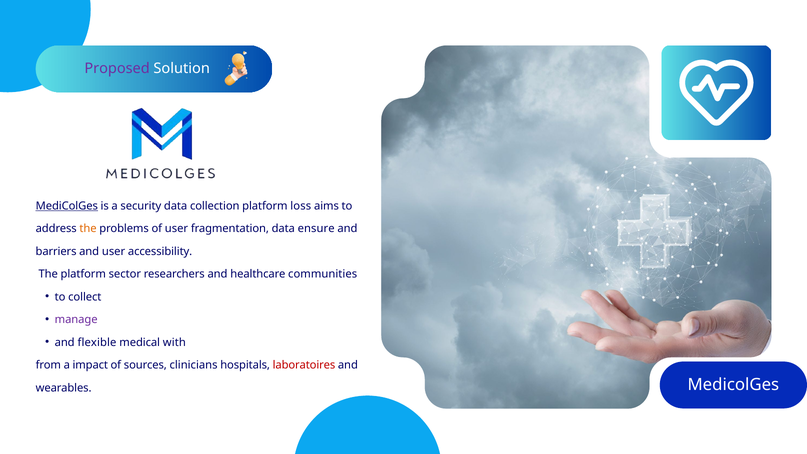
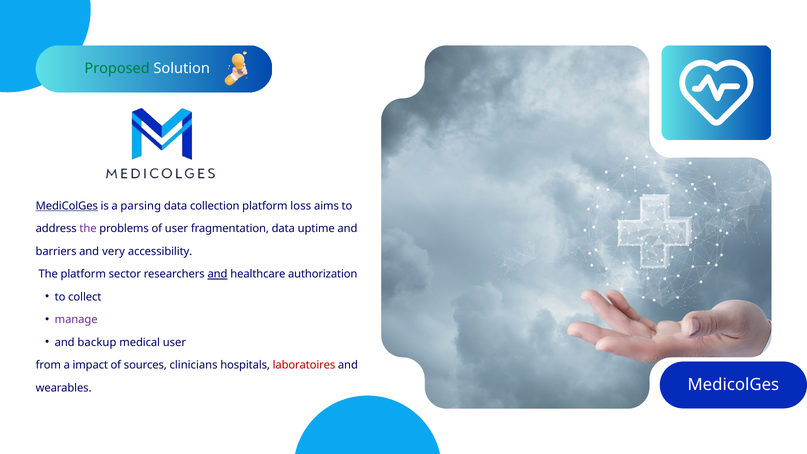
Proposed colour: purple -> green
security: security -> parsing
the at (88, 229) colour: orange -> purple
ensure: ensure -> uptime
and user: user -> very
and at (218, 274) underline: none -> present
communities: communities -> authorization
flexible: flexible -> backup
medical with: with -> user
